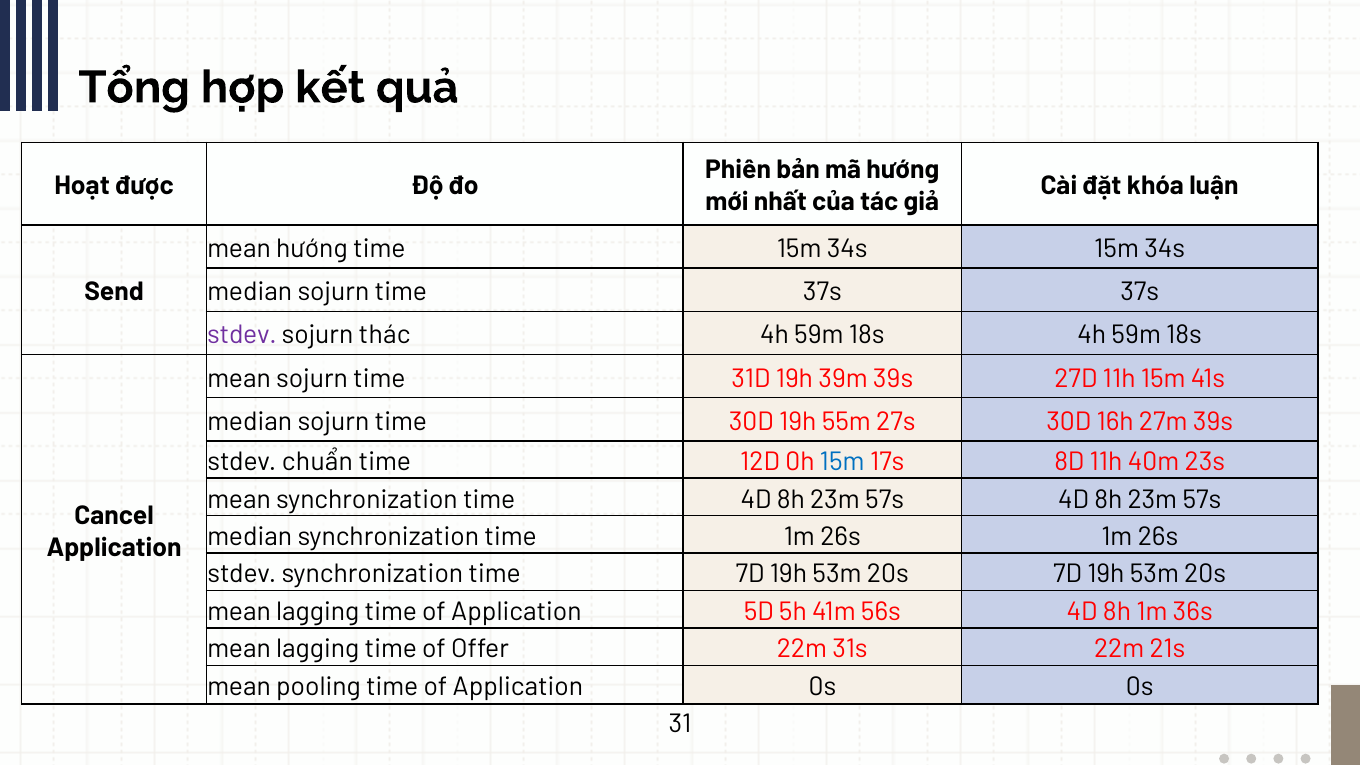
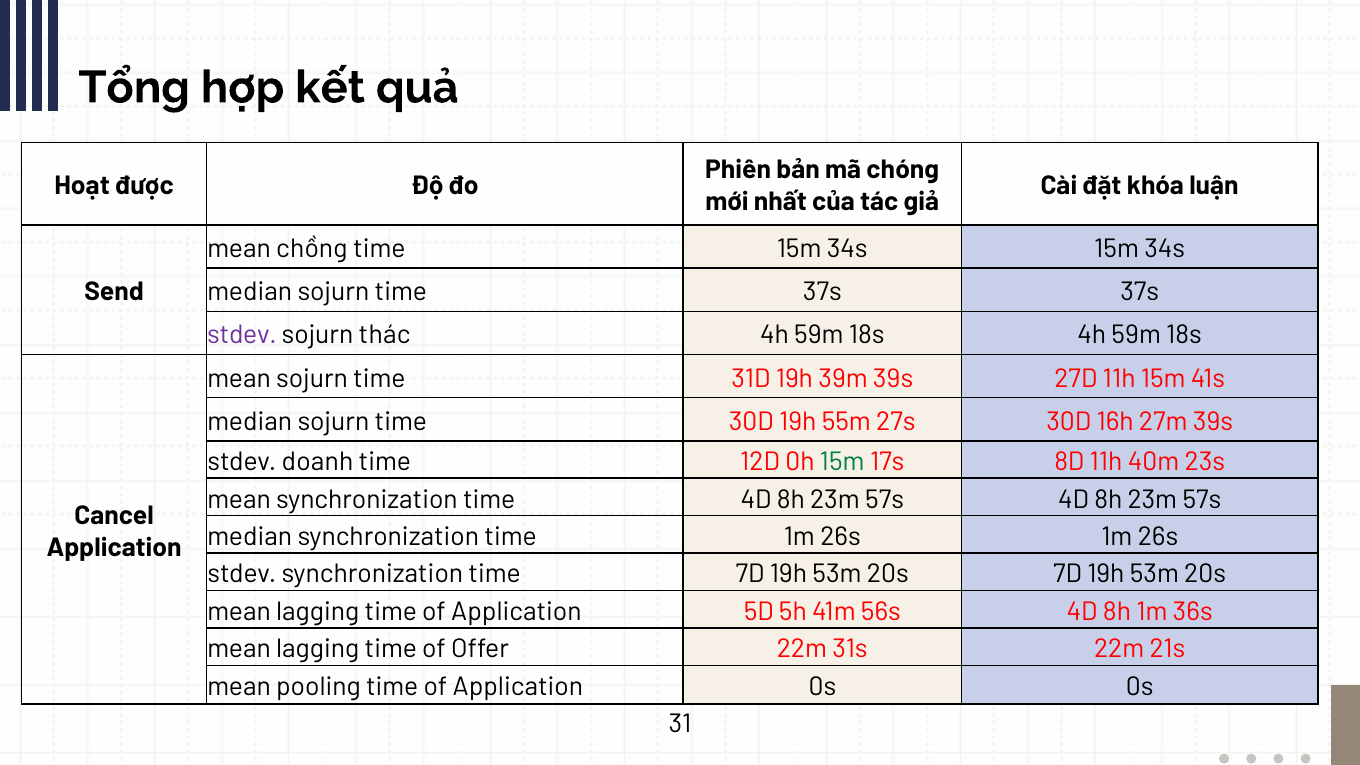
mã hướng: hướng -> chóng
mean hướng: hướng -> chồng
chuẩn: chuẩn -> doanh
15m at (842, 462) colour: blue -> green
